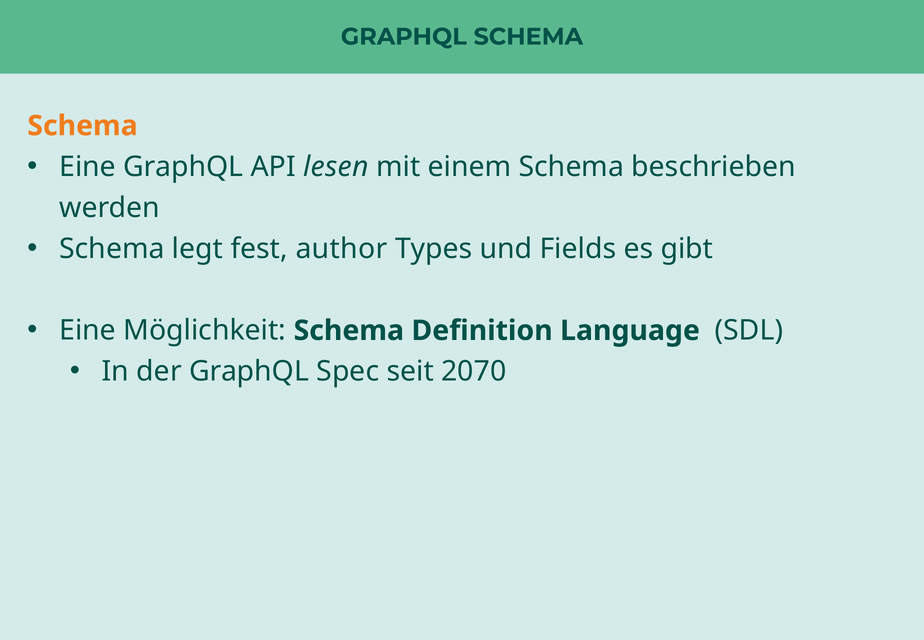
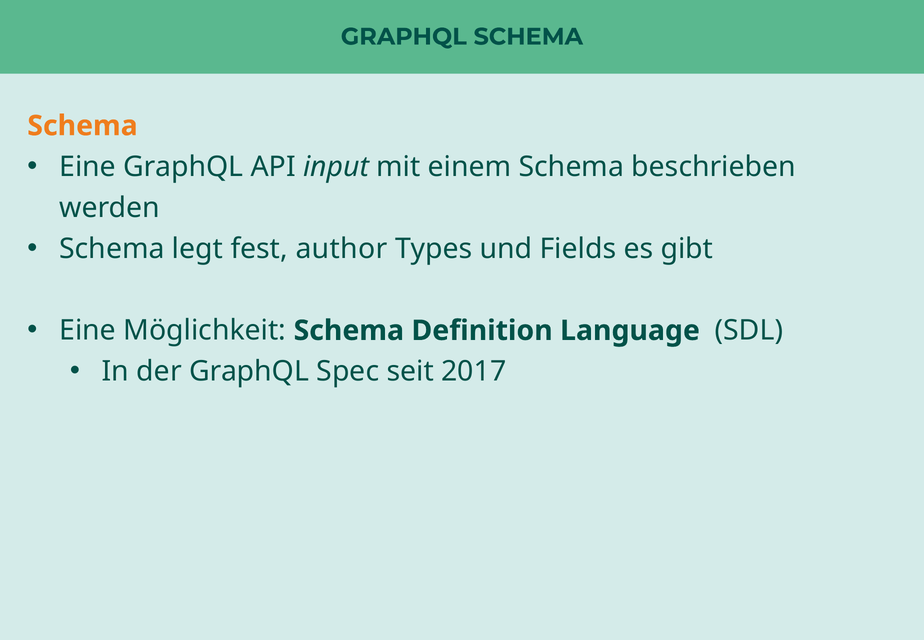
lesen: lesen -> input
2070: 2070 -> 2017
